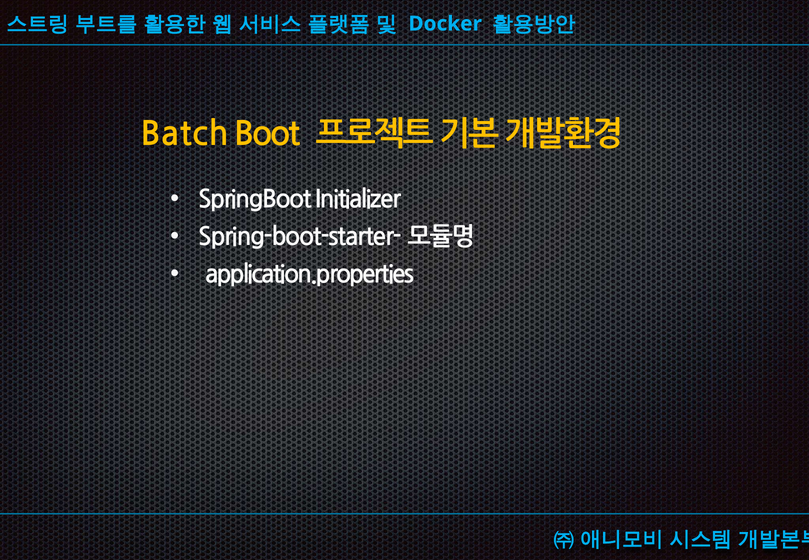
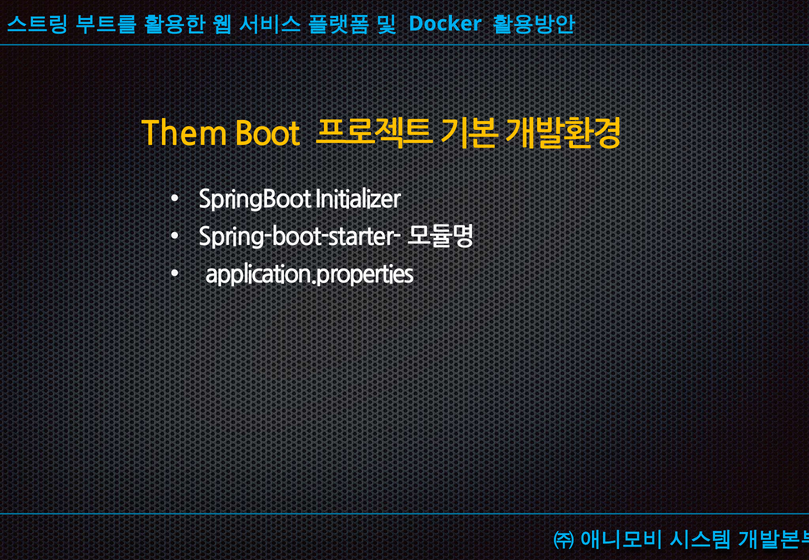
Batch: Batch -> Them
